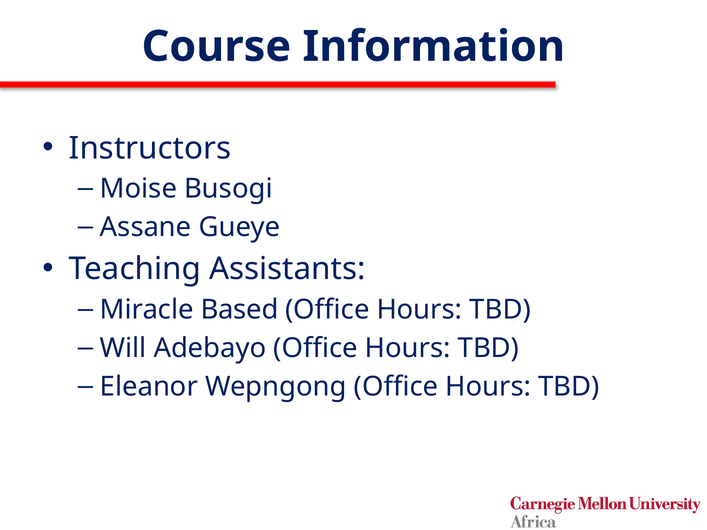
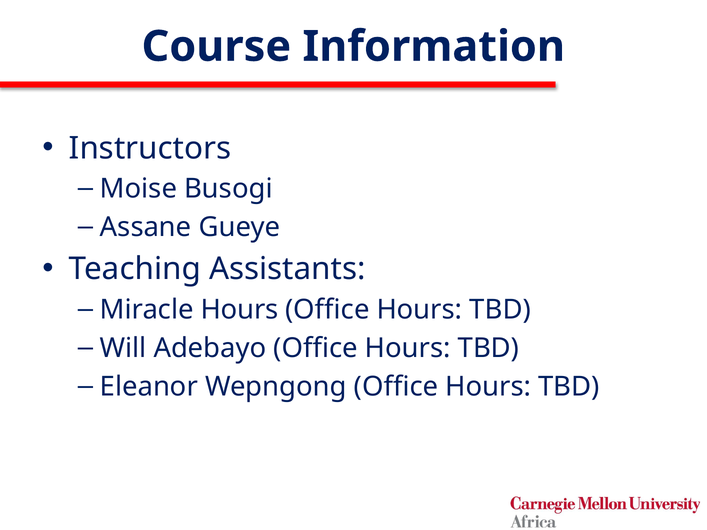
Miracle Based: Based -> Hours
